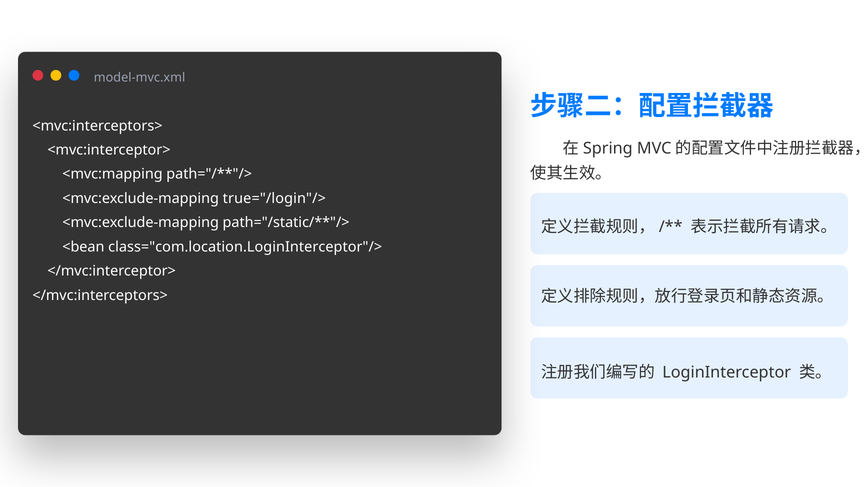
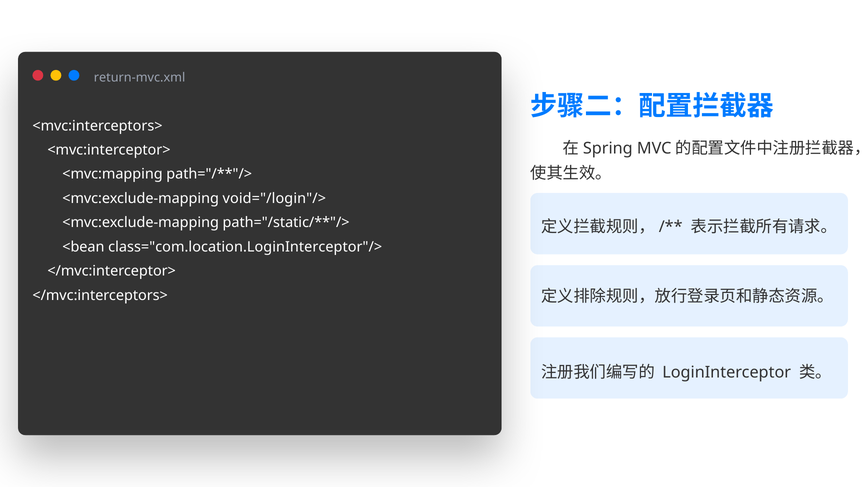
model-mvc.xml: model-mvc.xml -> return-mvc.xml
true="/login"/>: true="/login"/> -> void="/login"/>
